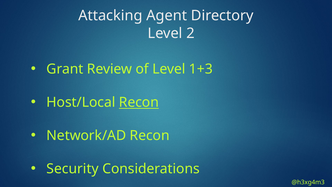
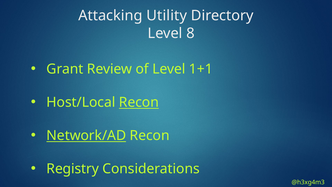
Agent: Agent -> Utility
2: 2 -> 8
1+3: 1+3 -> 1+1
Network/AD underline: none -> present
Security: Security -> Registry
